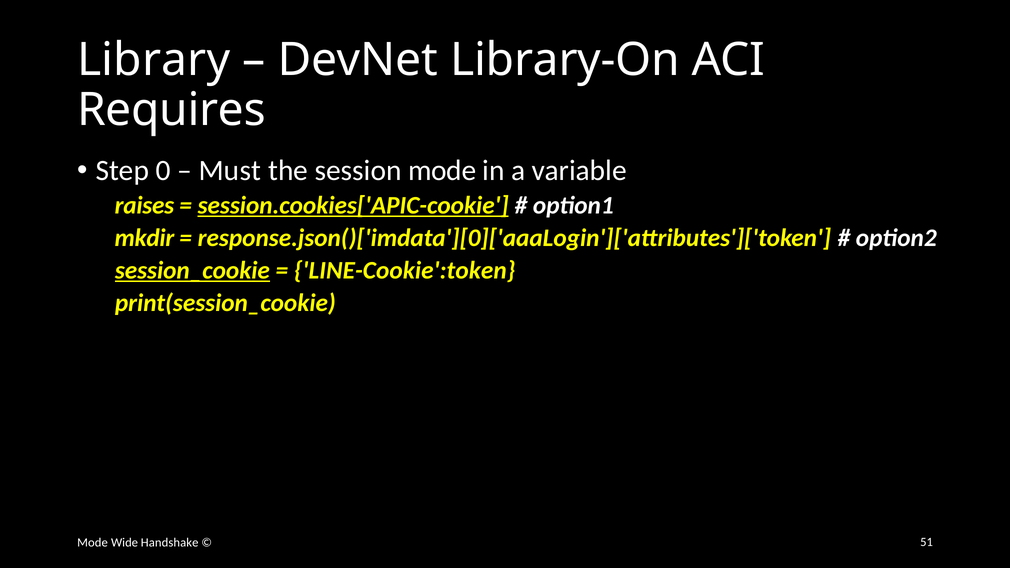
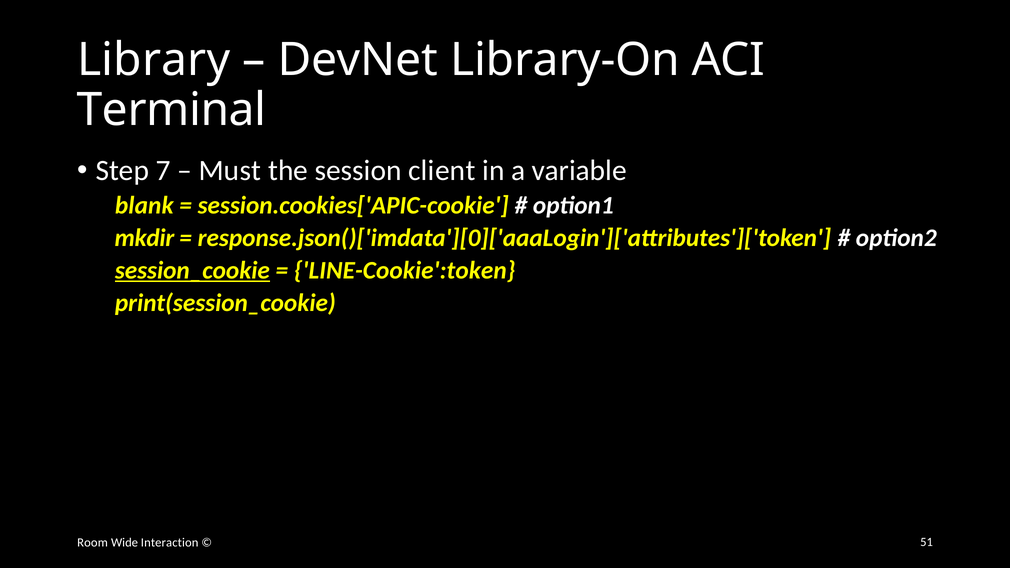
Requires: Requires -> Terminal
0: 0 -> 7
session mode: mode -> client
raises: raises -> blank
session.cookies['APIC-cookie underline: present -> none
Mode at (93, 543): Mode -> Room
Handshake: Handshake -> Interaction
